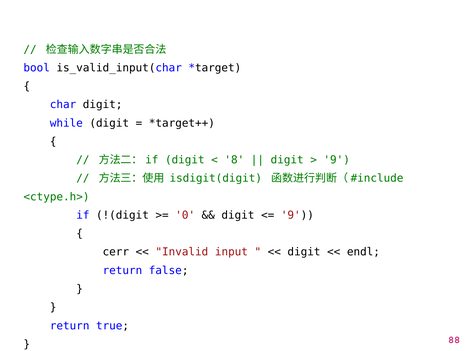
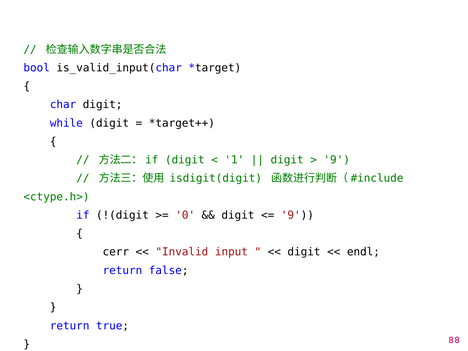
8: 8 -> 1
